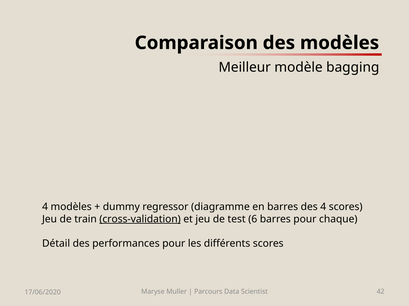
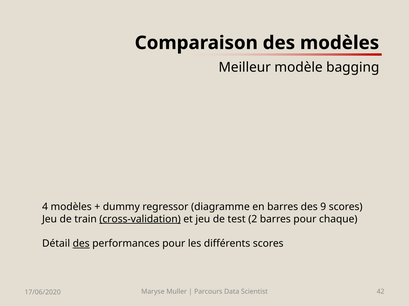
des 4: 4 -> 9
6: 6 -> 2
des at (81, 244) underline: none -> present
